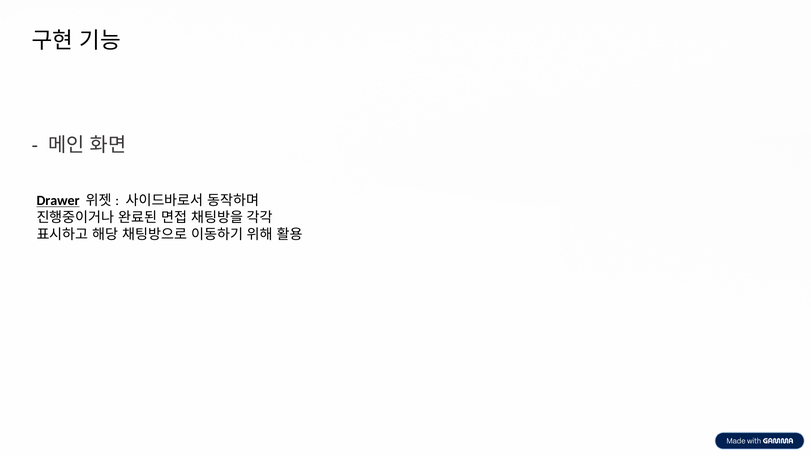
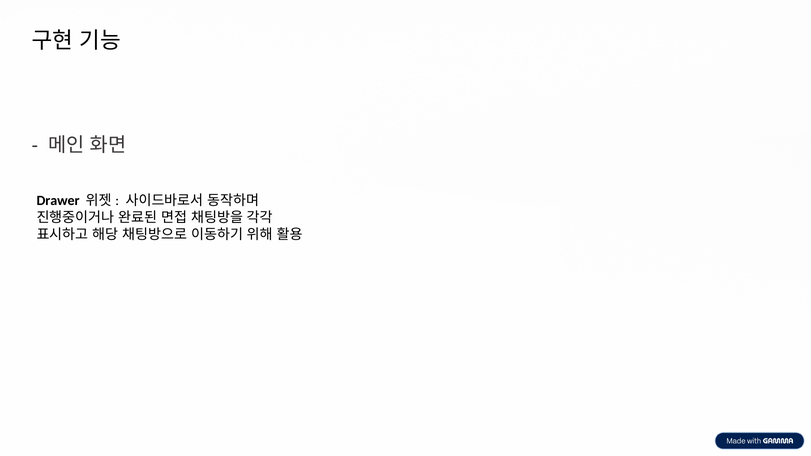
Drawer underline: present -> none
